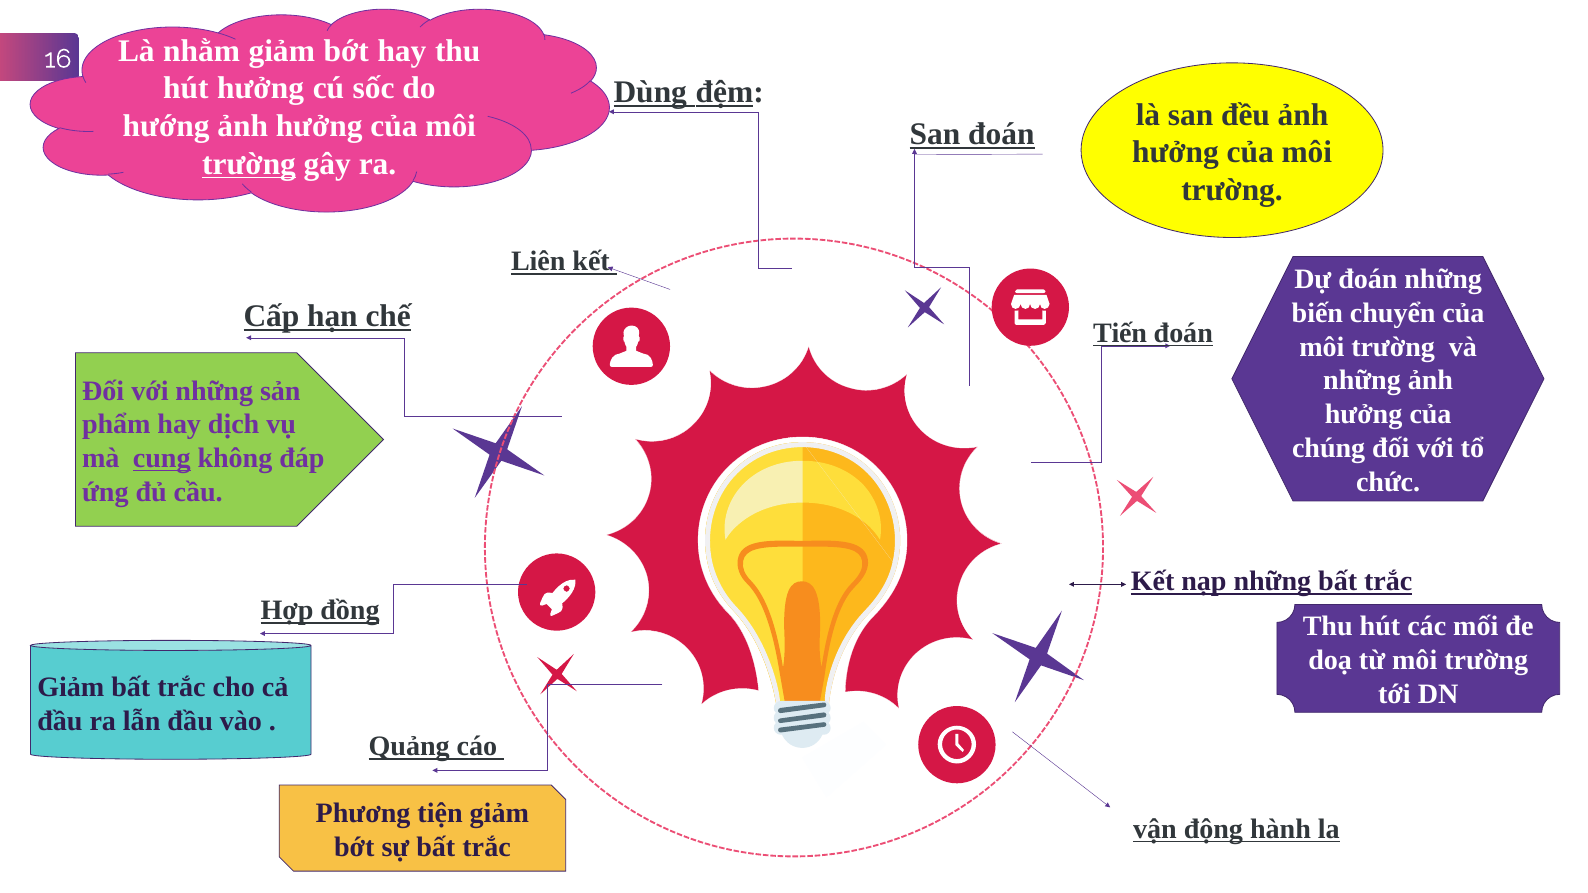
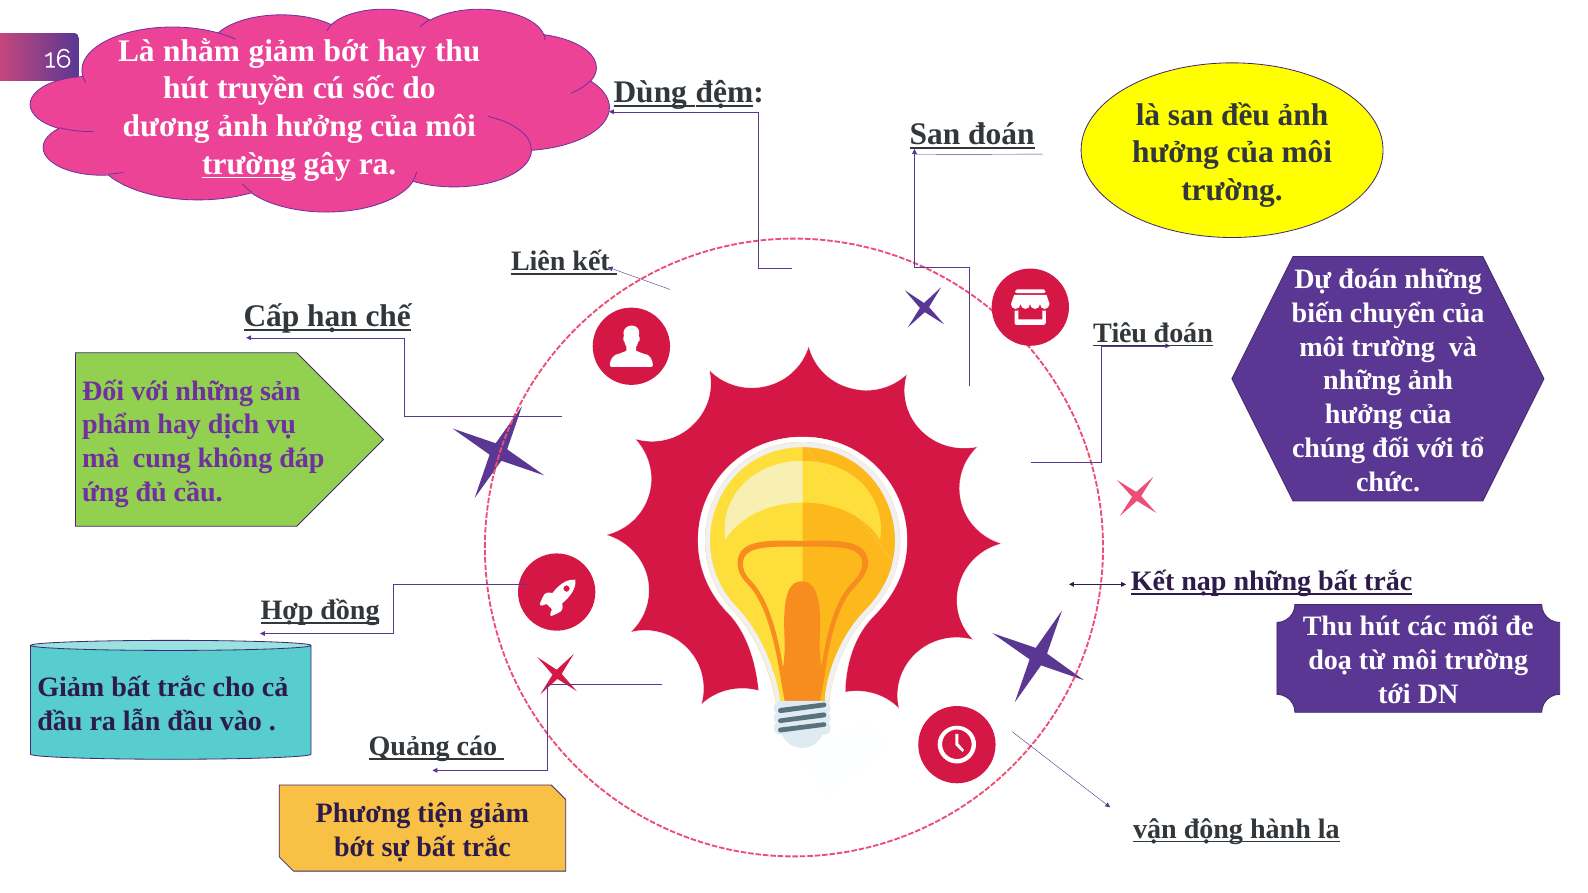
hút hưởng: hưởng -> truyền
hướng: hướng -> dương
Tiến: Tiến -> Tiêu
cung underline: present -> none
